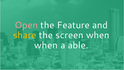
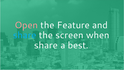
share at (25, 35) colour: yellow -> light blue
when at (46, 45): when -> share
able: able -> best
